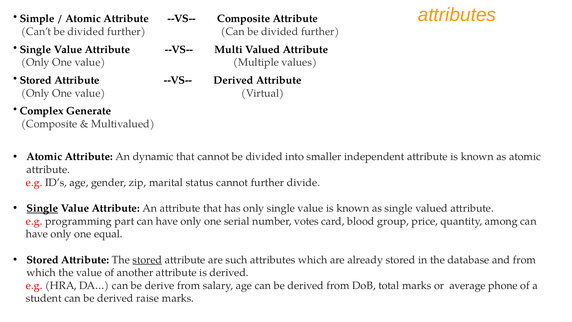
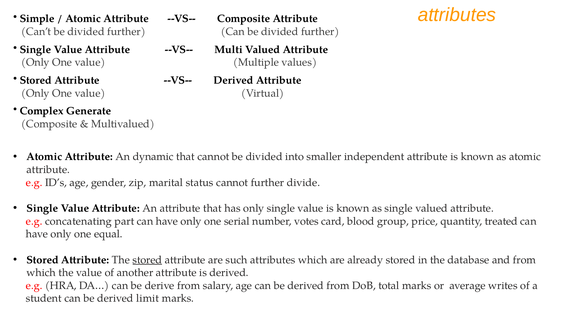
Single at (42, 208) underline: present -> none
programming: programming -> concatenating
among: among -> treated
phone: phone -> writes
raise: raise -> limit
